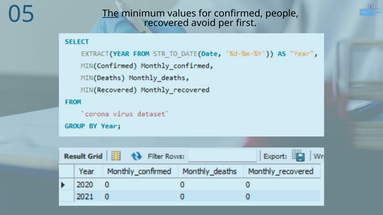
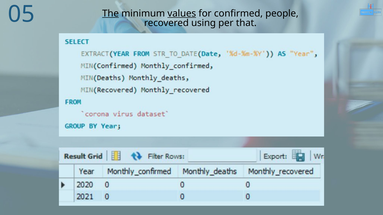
values underline: none -> present
avoid: avoid -> using
first: first -> that
